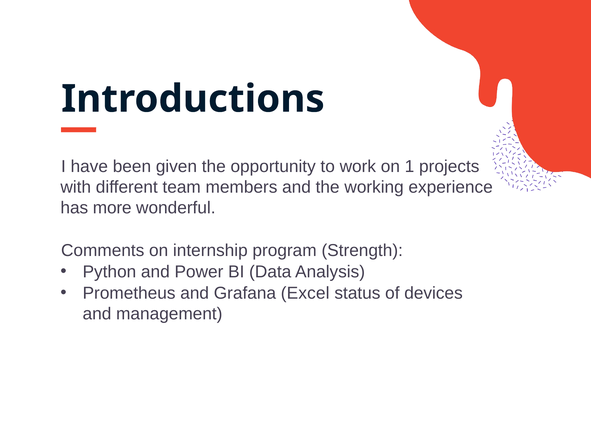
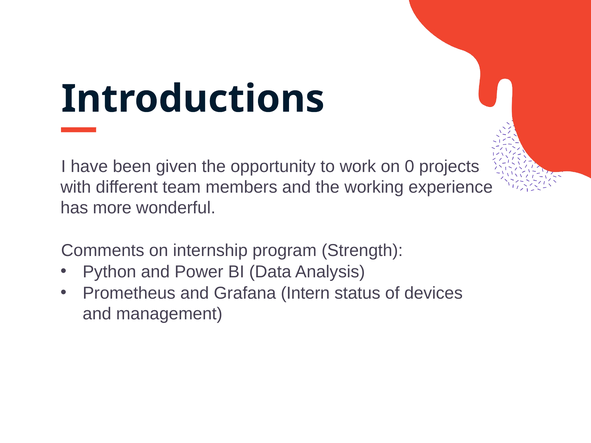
1: 1 -> 0
Excel: Excel -> Intern
